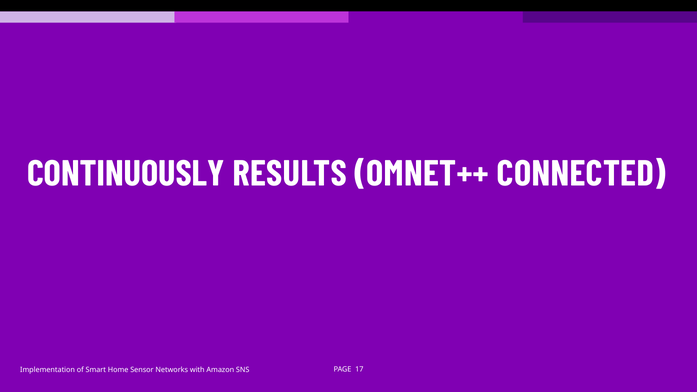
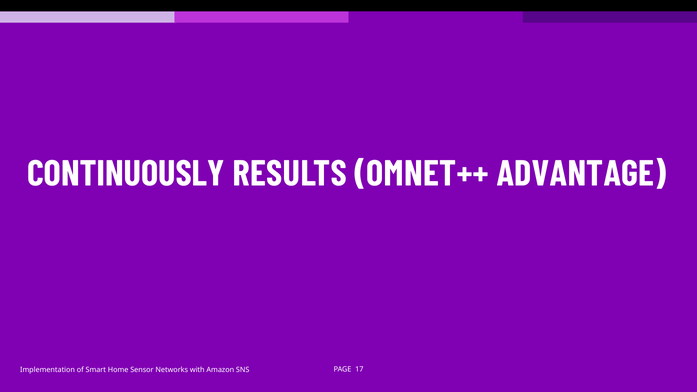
CONNECTED: CONNECTED -> ADVANTAGE
